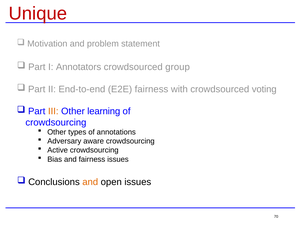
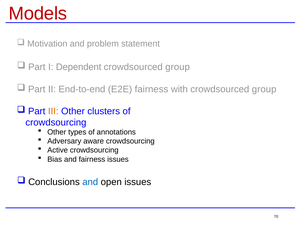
Unique: Unique -> Models
Annotators: Annotators -> Dependent
with crowdsourced voting: voting -> group
learning: learning -> clusters
and at (90, 182) colour: orange -> blue
